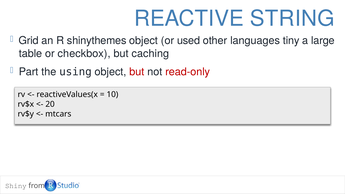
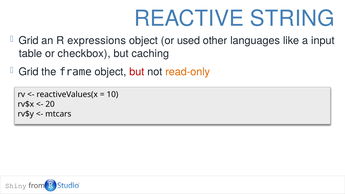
shinythemes: shinythemes -> expressions
tiny: tiny -> like
large: large -> input
Part at (29, 72): Part -> Grid
using: using -> frame
read-only colour: red -> orange
